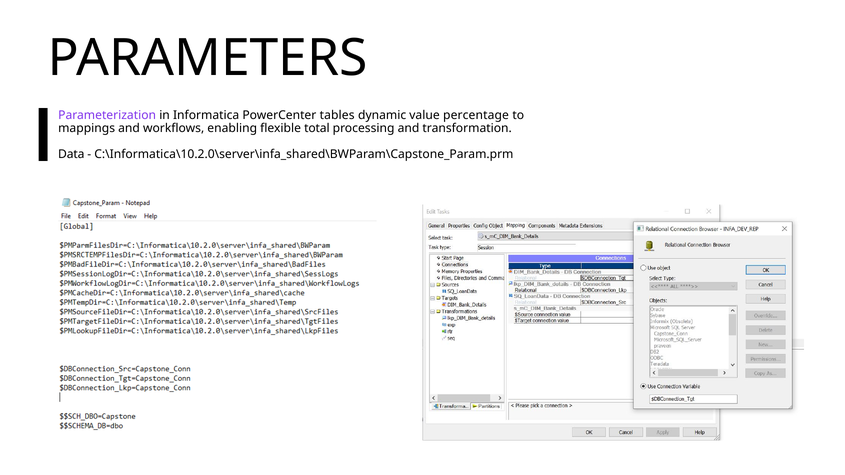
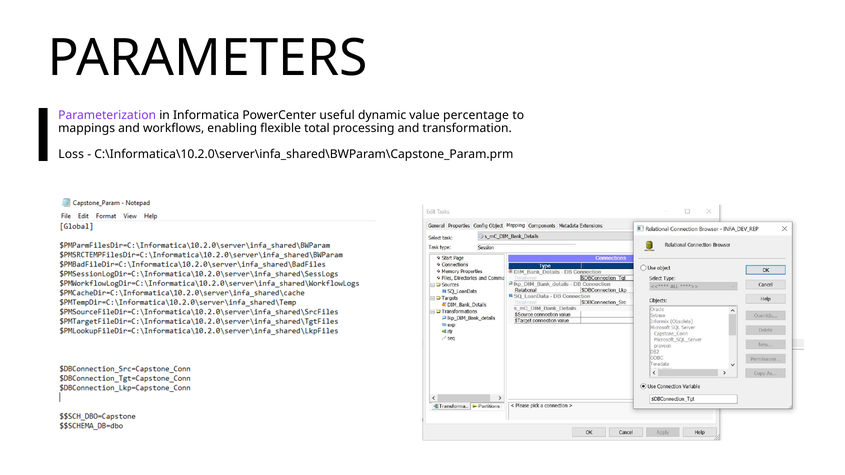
tables: tables -> useful
Data: Data -> Loss
